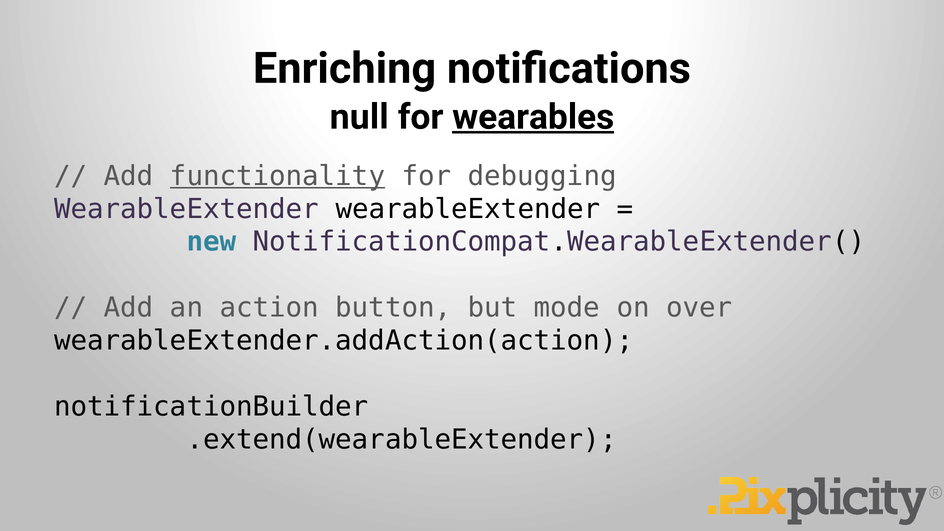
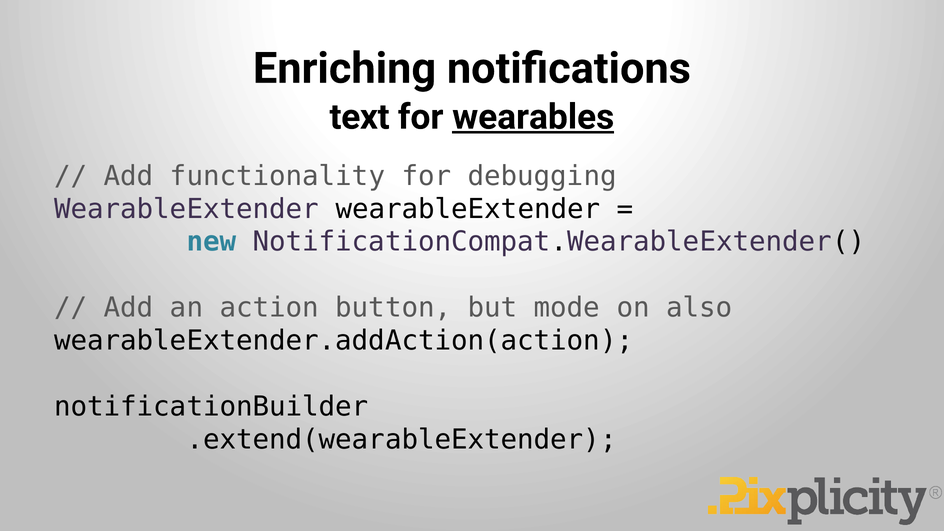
null: null -> text
functionality underline: present -> none
over: over -> also
